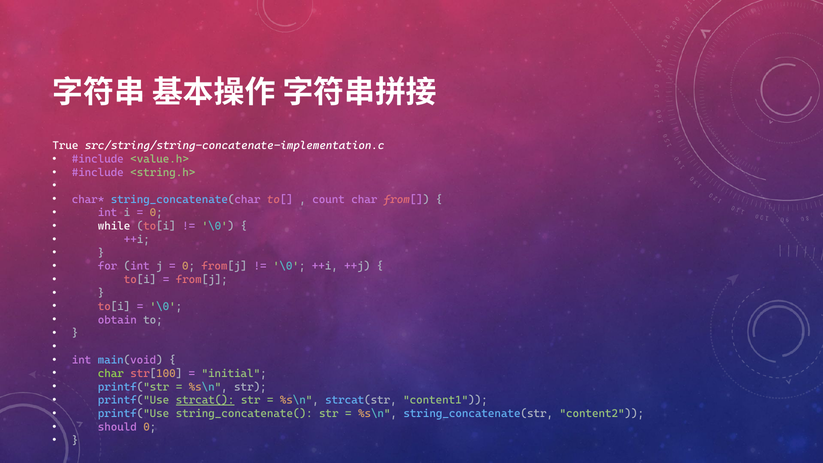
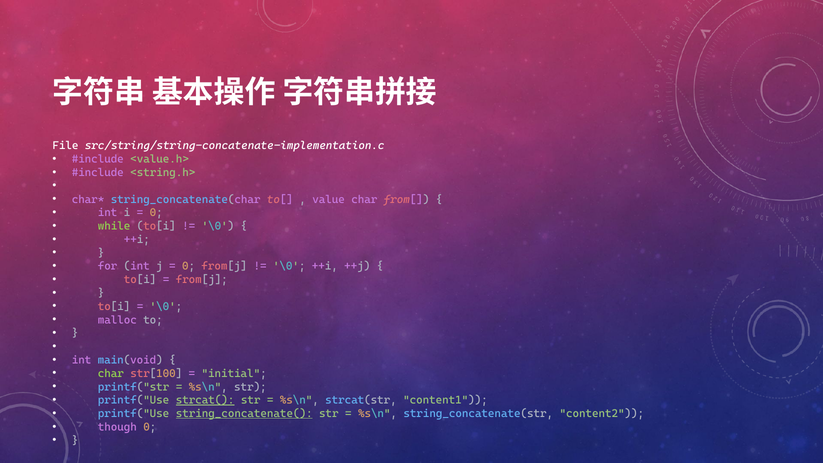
True: True -> File
count: count -> value
while colour: white -> light green
obtain: obtain -> malloc
string_concatenate( underline: none -> present
should: should -> though
